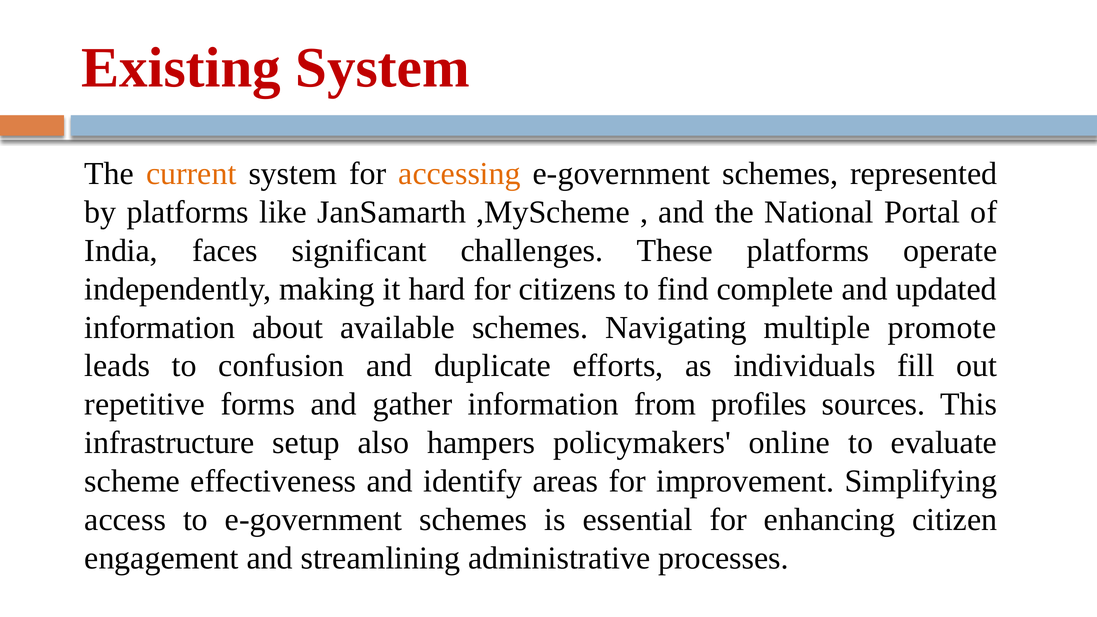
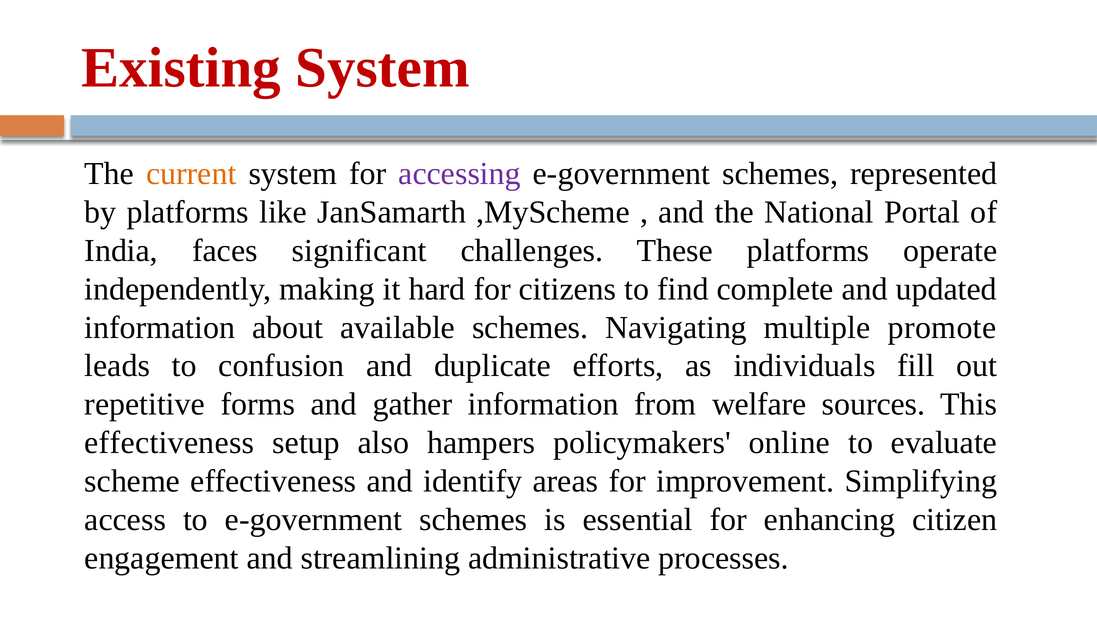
accessing colour: orange -> purple
profiles: profiles -> welfare
infrastructure at (170, 443): infrastructure -> effectiveness
